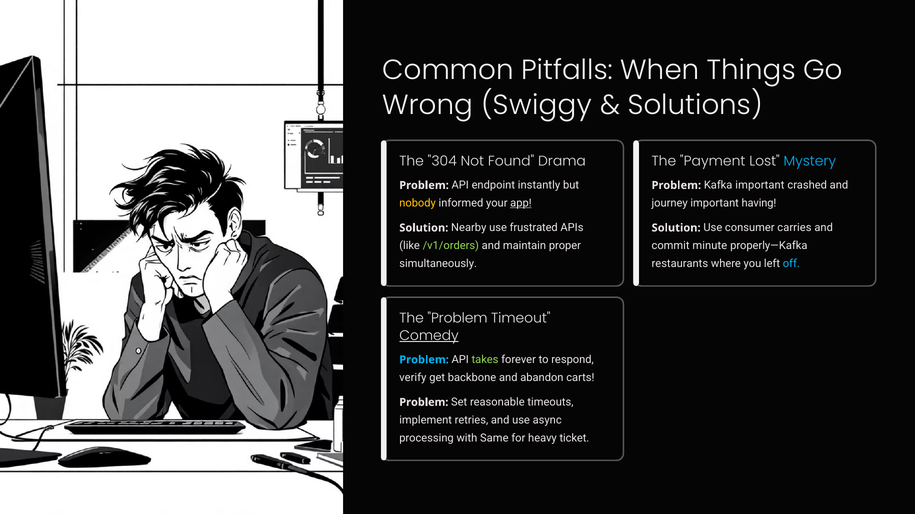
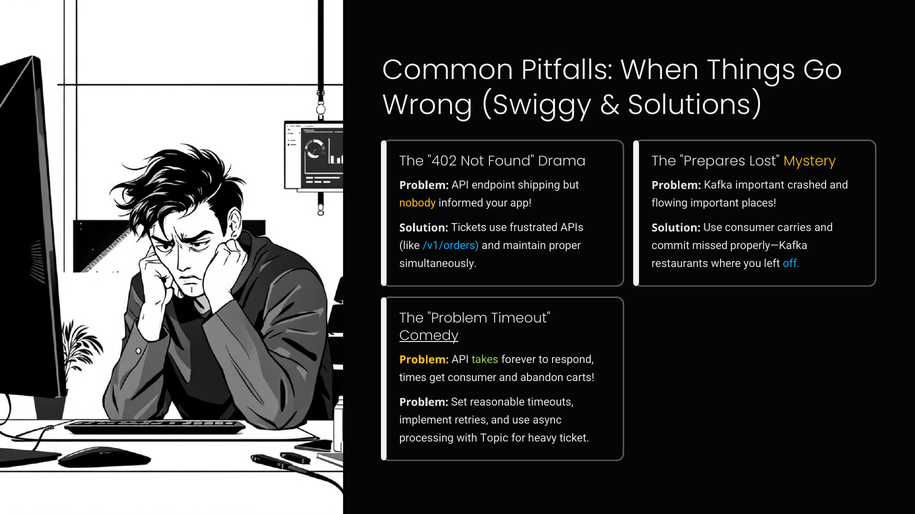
304: 304 -> 402
Payment: Payment -> Prepares
Mystery colour: light blue -> yellow
instantly: instantly -> shipping
app underline: present -> none
journey: journey -> flowing
having: having -> places
Nearby: Nearby -> Tickets
/v1/orders colour: light green -> light blue
minute: minute -> missed
Problem at (424, 360) colour: light blue -> yellow
verify: verify -> times
get backbone: backbone -> consumer
Same: Same -> Topic
